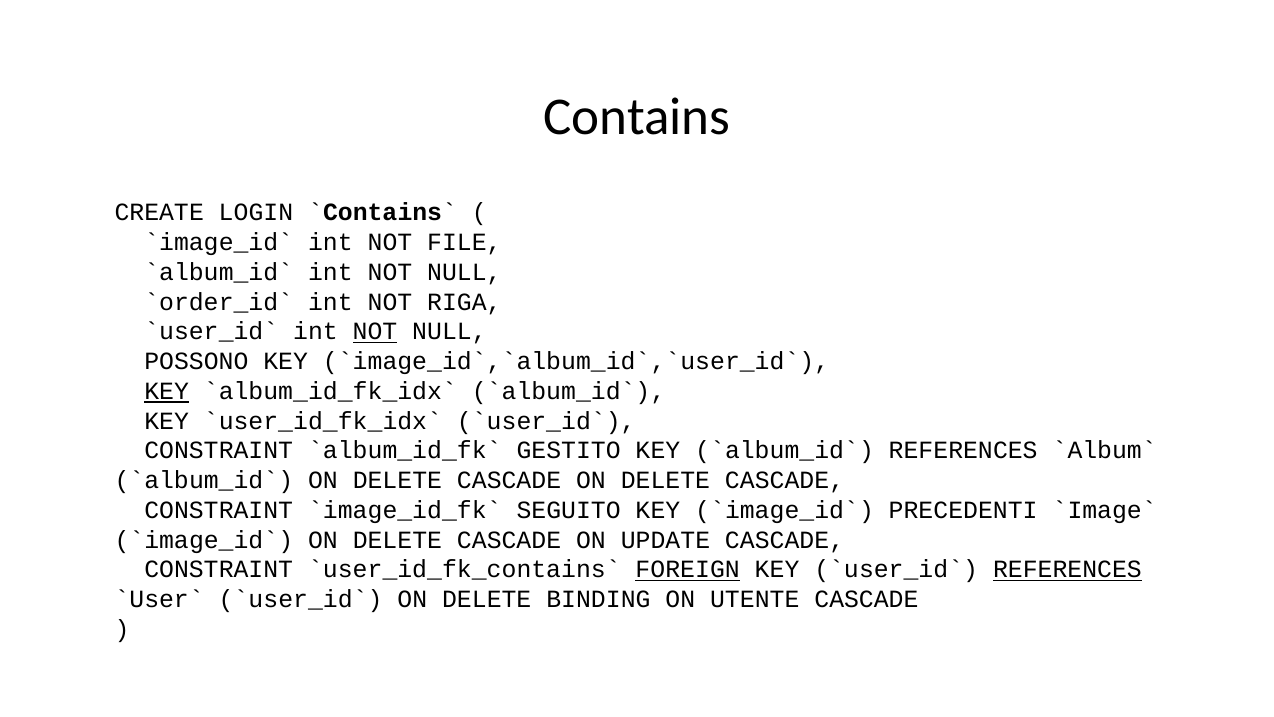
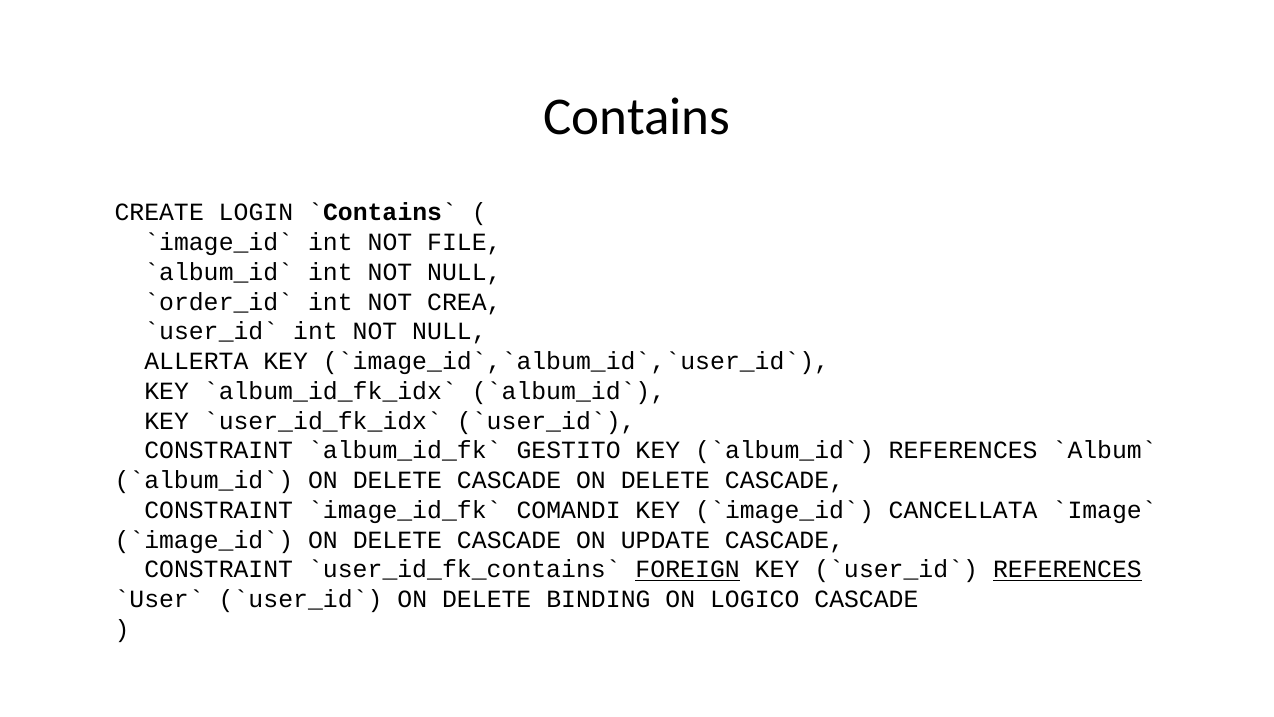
RIGA: RIGA -> CREA
NOT at (375, 331) underline: present -> none
POSSONO: POSSONO -> ALLERTA
KEY at (167, 391) underline: present -> none
SEGUITO: SEGUITO -> COMANDI
PRECEDENTI: PRECEDENTI -> CANCELLATA
UTENTE: UTENTE -> LOGICO
